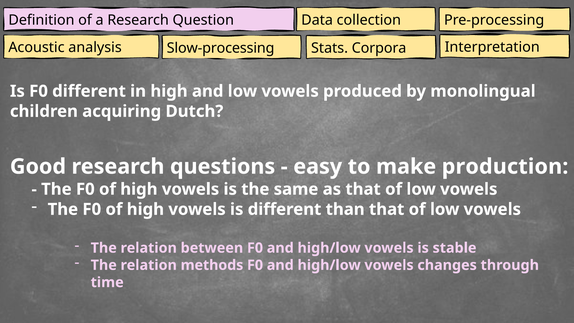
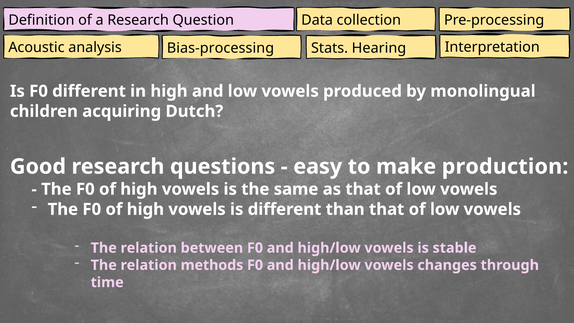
Slow-processing: Slow-processing -> Bias-processing
Corpora: Corpora -> Hearing
